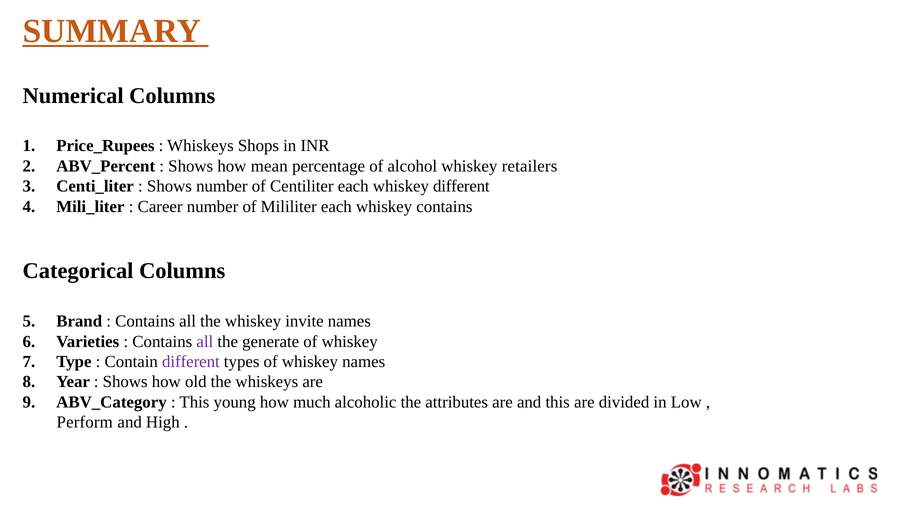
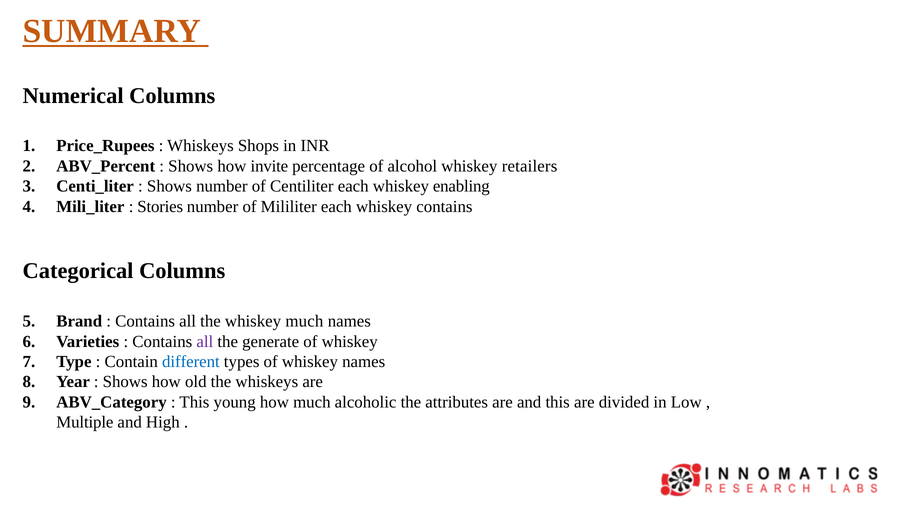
mean: mean -> invite
whiskey different: different -> enabling
Career: Career -> Stories
whiskey invite: invite -> much
different at (191, 361) colour: purple -> blue
Perform: Perform -> Multiple
